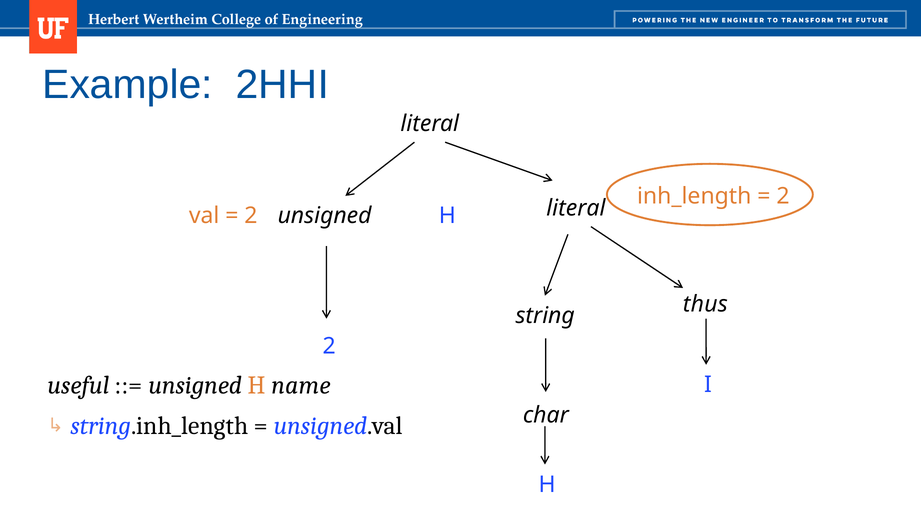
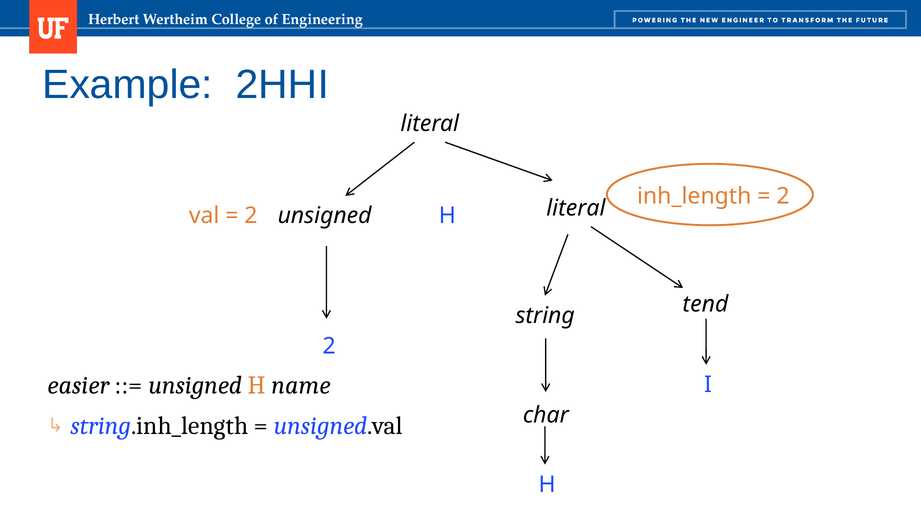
thus: thus -> tend
useful: useful -> easier
